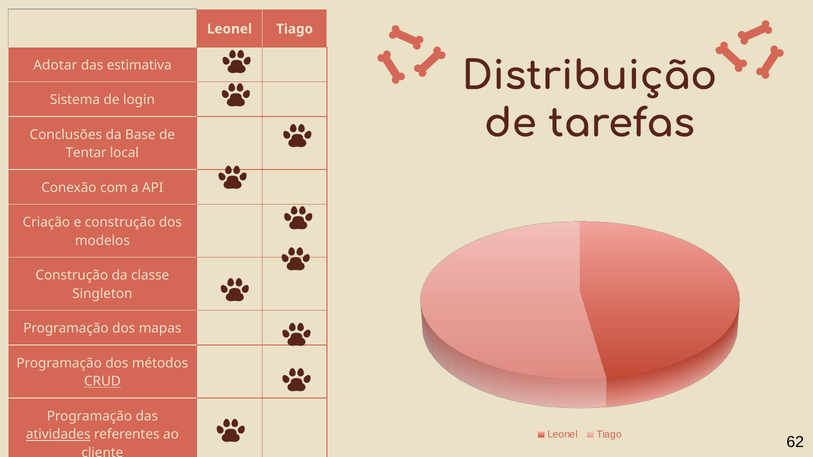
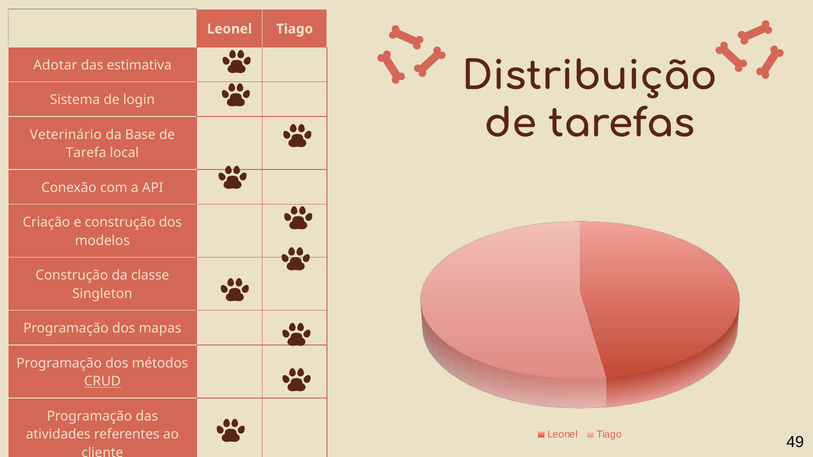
Conclusões at (66, 135): Conclusões -> Veterinário
Tentar: Tentar -> Tarefa
62: 62 -> 49
atividades at (58, 435) underline: present -> none
